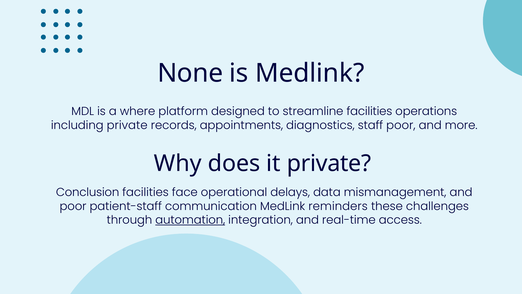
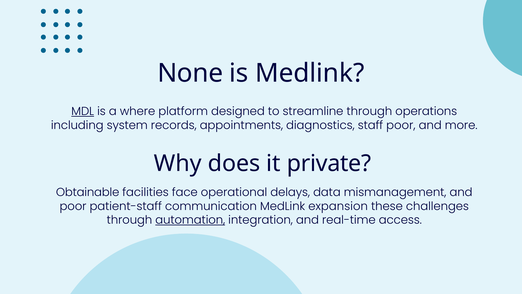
MDL underline: none -> present
streamline facilities: facilities -> through
including private: private -> system
Conclusion: Conclusion -> Obtainable
reminders: reminders -> expansion
